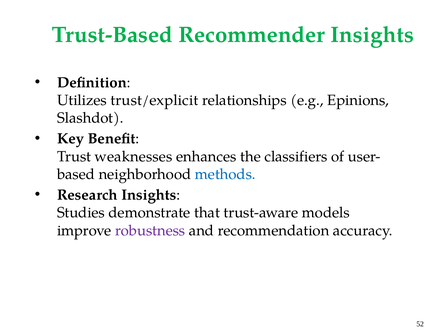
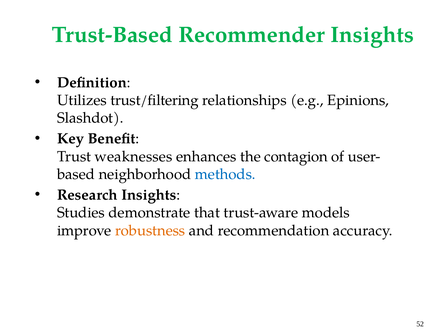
trust/explicit: trust/explicit -> trust/filtering
classifiers: classifiers -> contagion
robustness colour: purple -> orange
